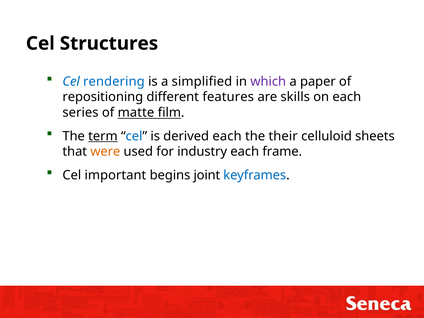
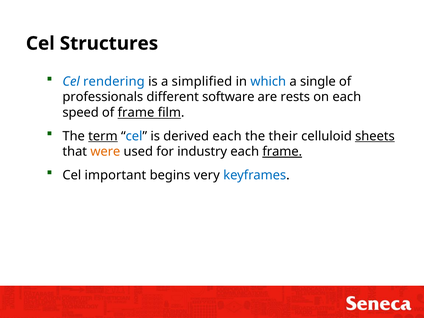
which colour: purple -> blue
paper: paper -> single
repositioning: repositioning -> professionals
features: features -> software
skills: skills -> rests
series: series -> speed
of matte: matte -> frame
sheets underline: none -> present
frame at (282, 152) underline: none -> present
joint: joint -> very
